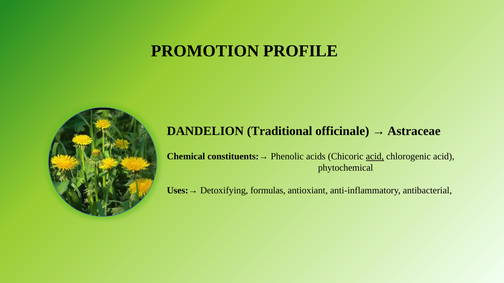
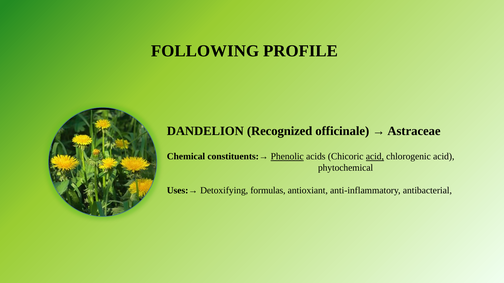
PROMOTION: PROMOTION -> FOLLOWING
Traditional: Traditional -> Recognized
Phenolic underline: none -> present
